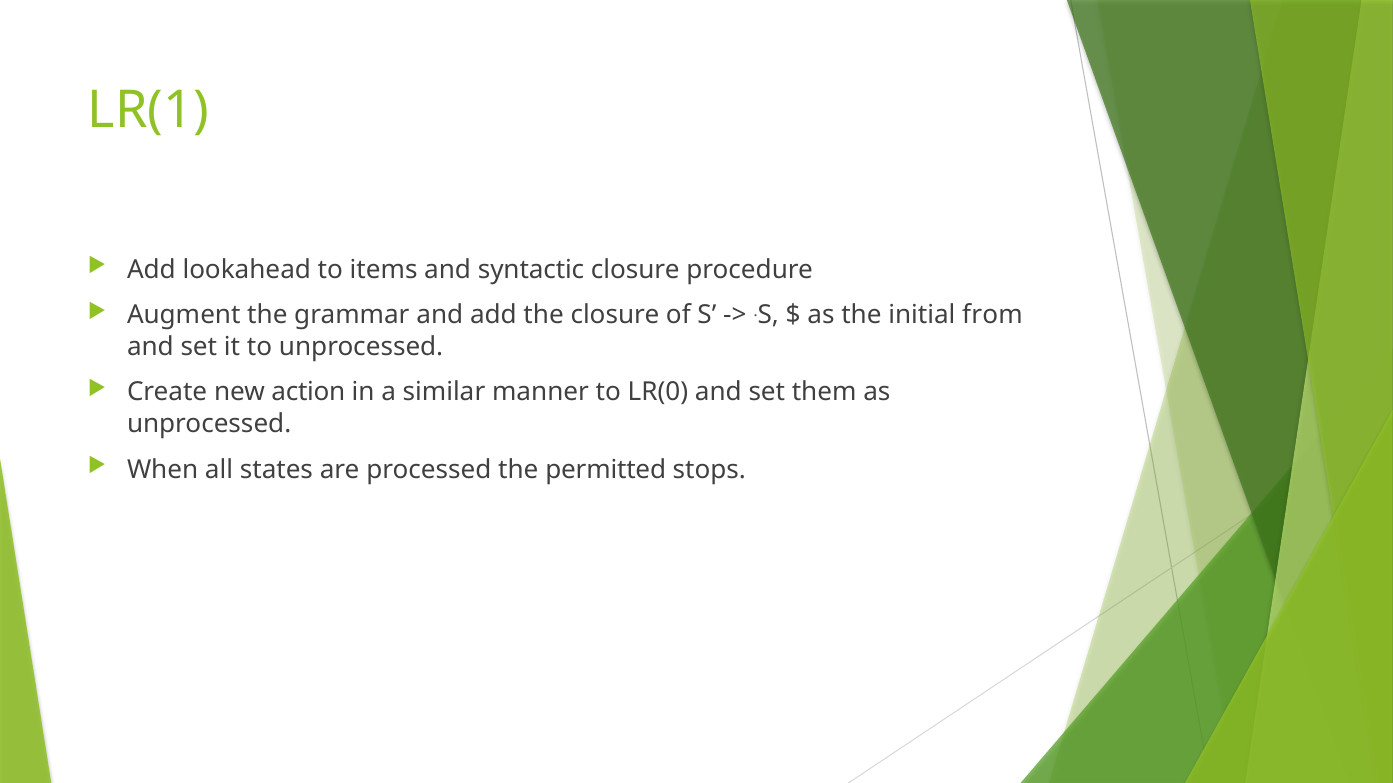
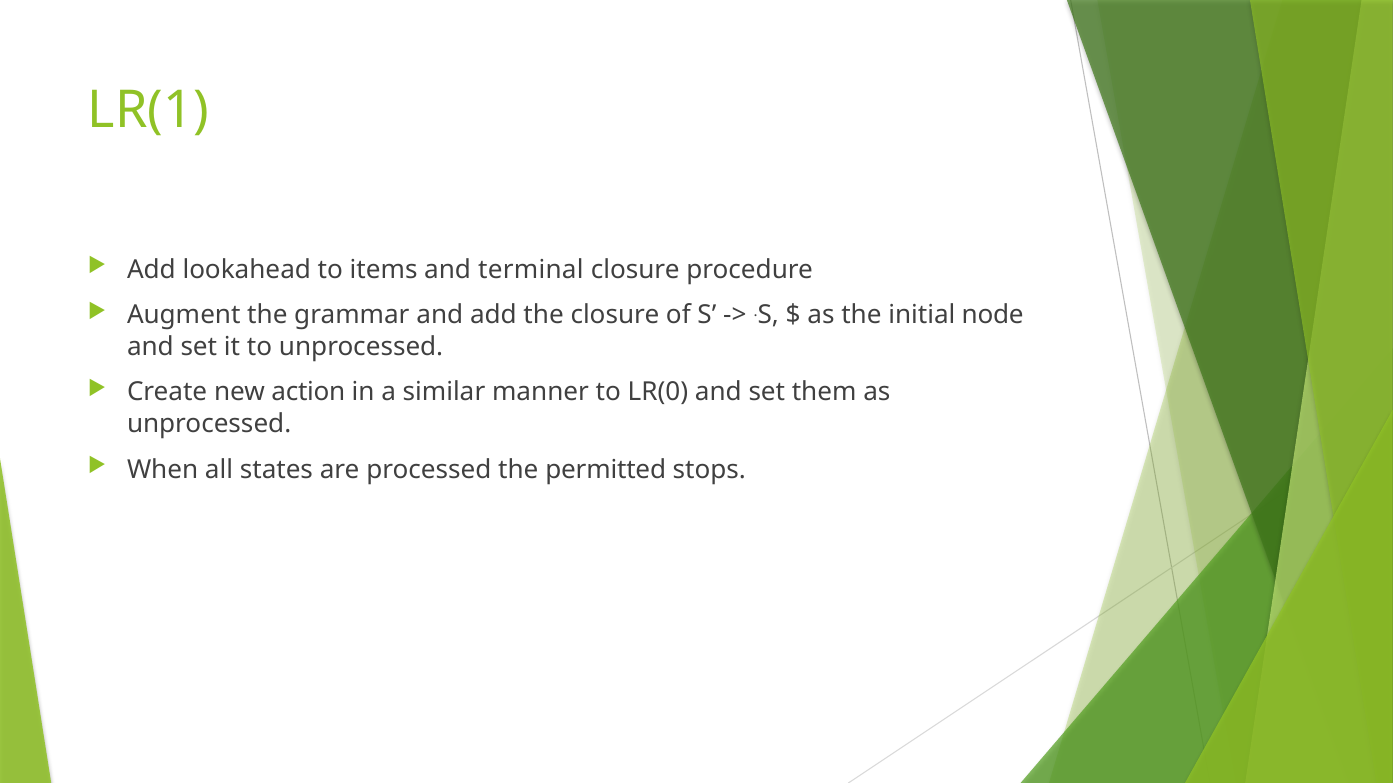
syntactic: syntactic -> terminal
from: from -> node
